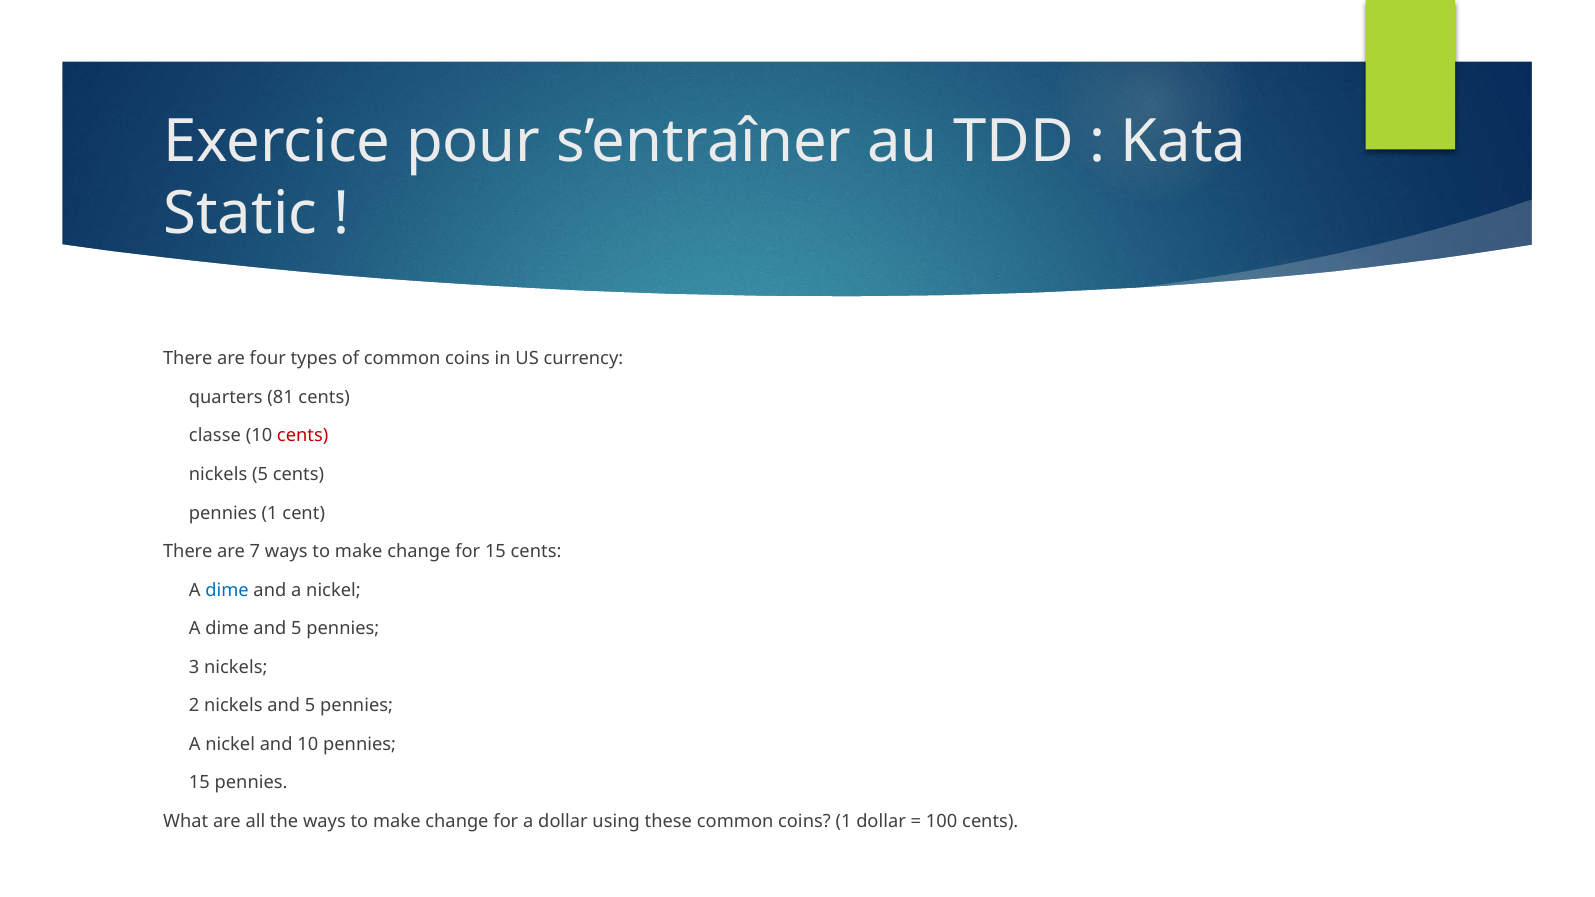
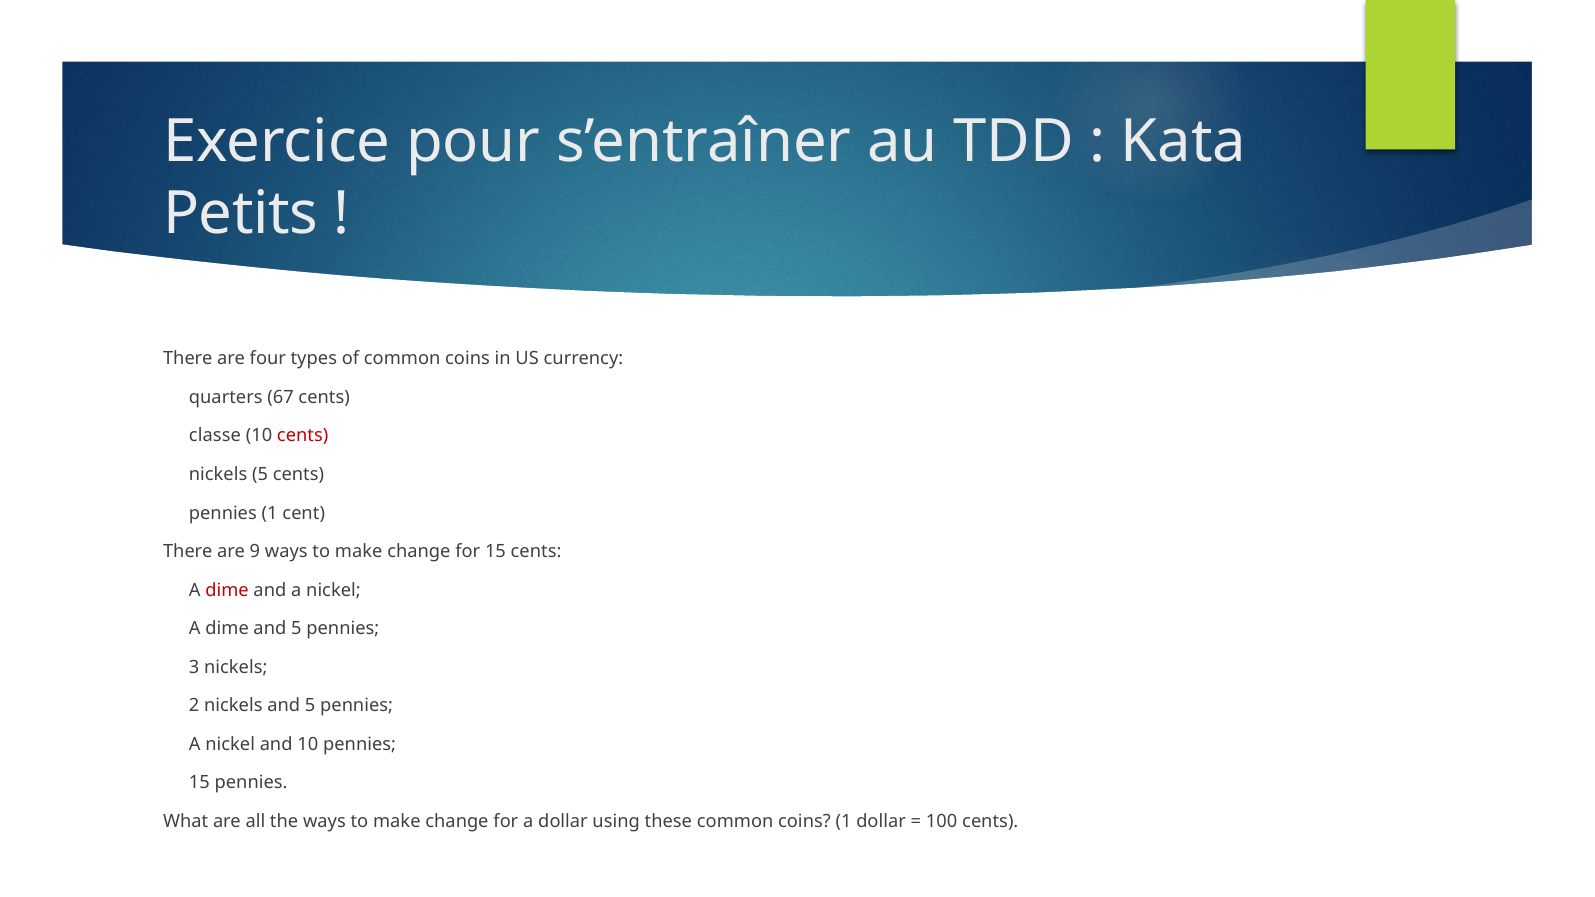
Static: Static -> Petits
81: 81 -> 67
7: 7 -> 9
dime at (227, 590) colour: blue -> red
